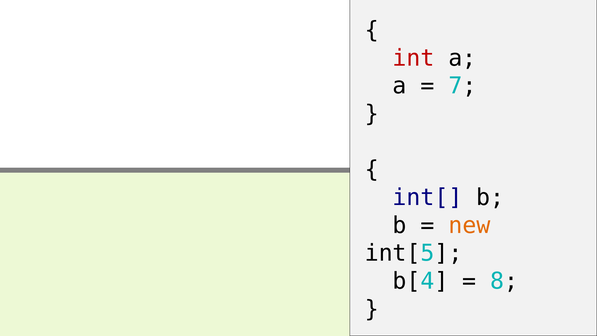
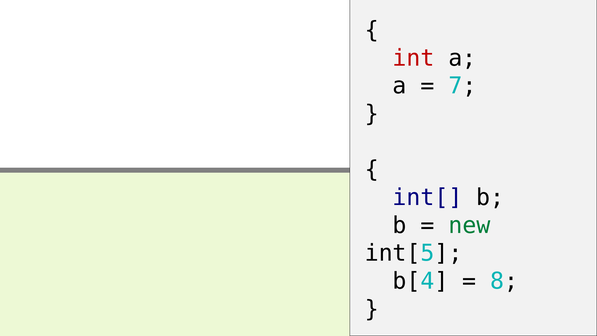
new colour: orange -> green
